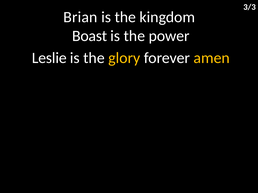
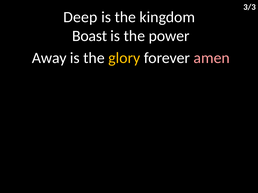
Brian: Brian -> Deep
Leslie: Leslie -> Away
amen colour: yellow -> pink
